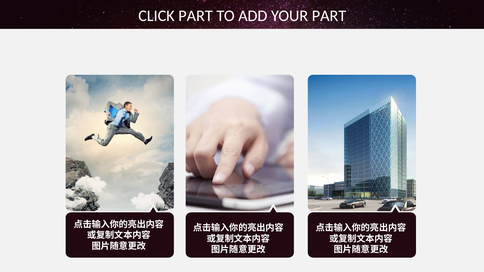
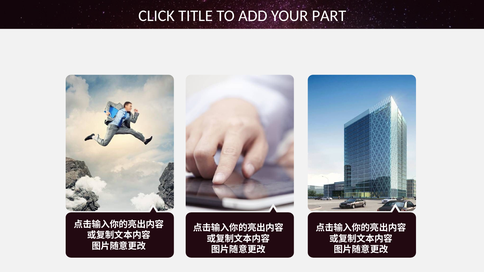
CLICK PART: PART -> TITLE
